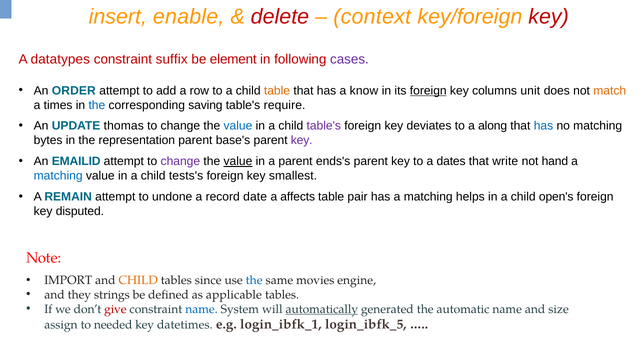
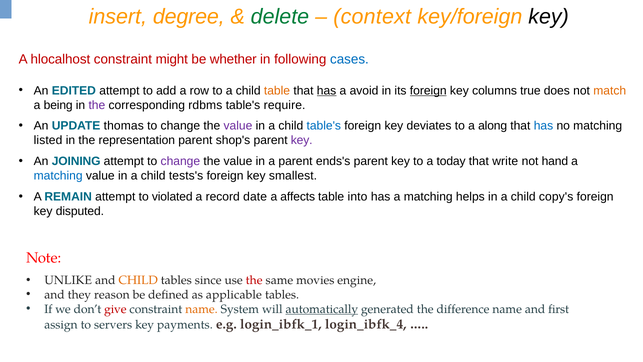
enable: enable -> degree
delete colour: red -> green
key at (549, 17) colour: red -> black
datatypes: datatypes -> hlocalhost
suffix: suffix -> might
element: element -> whether
cases colour: purple -> blue
ORDER: ORDER -> EDITED
has at (327, 91) underline: none -> present
know: know -> avoid
unit: unit -> true
times: times -> being
the at (97, 105) colour: blue -> purple
saving: saving -> rdbms
value at (238, 126) colour: blue -> purple
table's at (324, 126) colour: purple -> blue
bytes: bytes -> listed
base's: base's -> shop's
EMAILID: EMAILID -> JOINING
value at (238, 161) underline: present -> none
dates: dates -> today
undone: undone -> violated
pair: pair -> into
open's: open's -> copy's
IMPORT: IMPORT -> UNLIKE
the at (254, 280) colour: blue -> red
strings: strings -> reason
name at (201, 309) colour: blue -> orange
automatic: automatic -> difference
size: size -> first
needed: needed -> servers
datetimes: datetimes -> payments
login_ibfk_5: login_ibfk_5 -> login_ibfk_4
